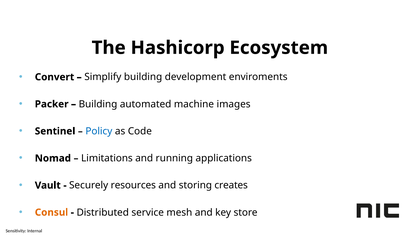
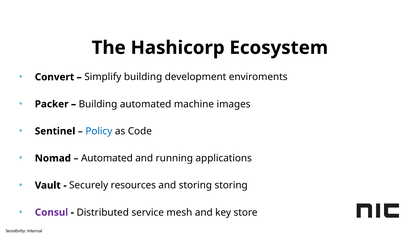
Limitations at (107, 158): Limitations -> Automated
storing creates: creates -> storing
Consul colour: orange -> purple
